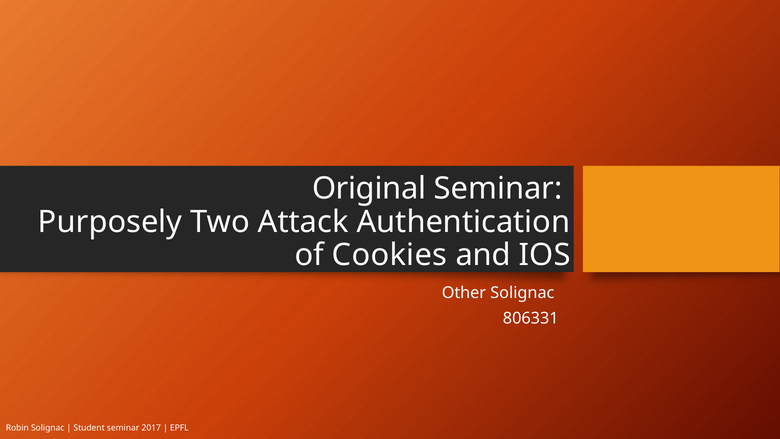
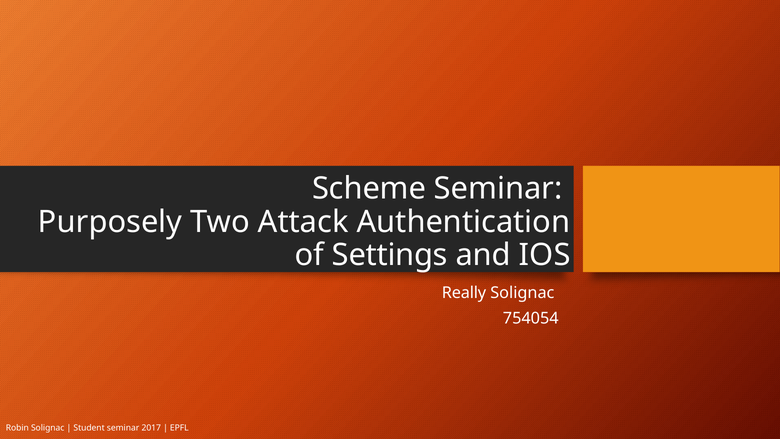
Original: Original -> Scheme
Cookies: Cookies -> Settings
Other: Other -> Really
806331: 806331 -> 754054
